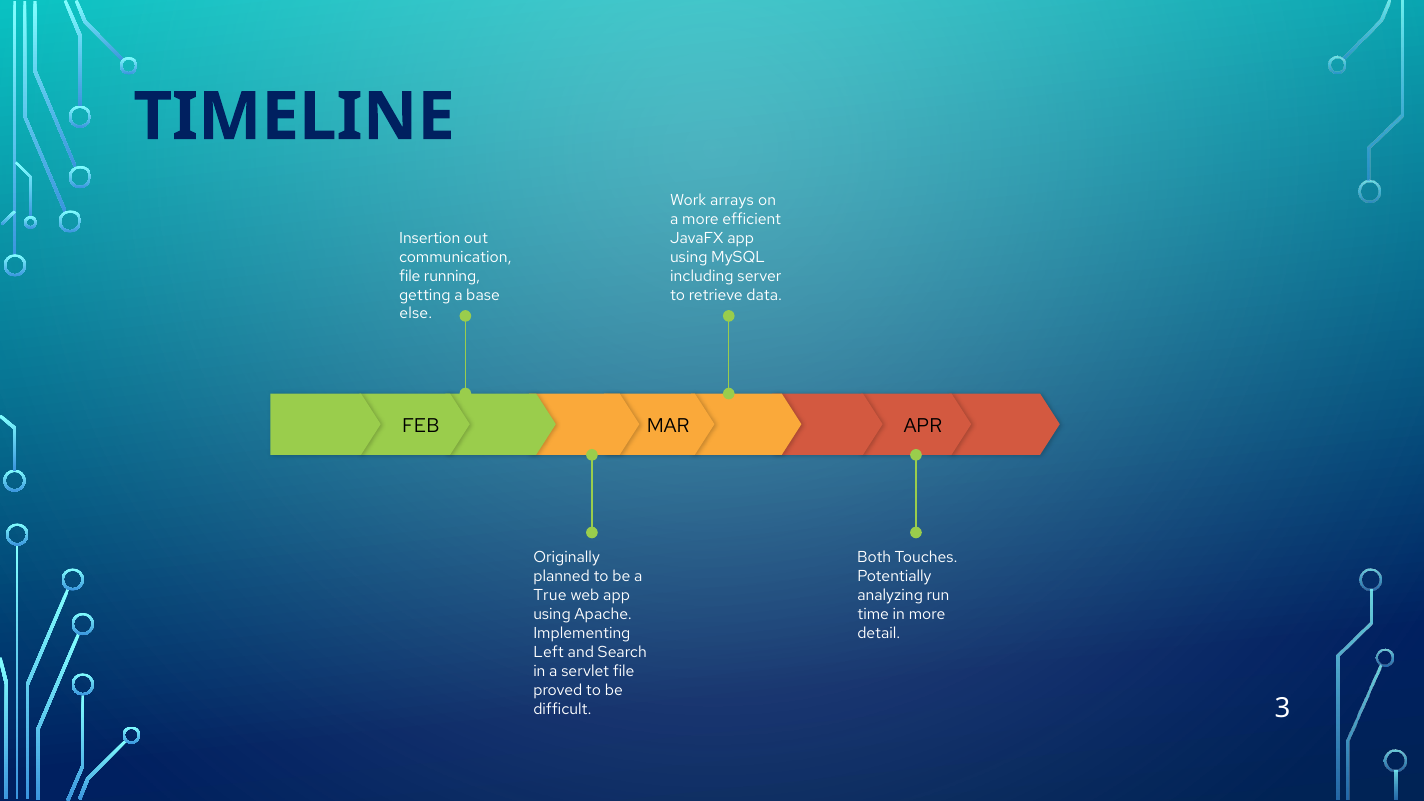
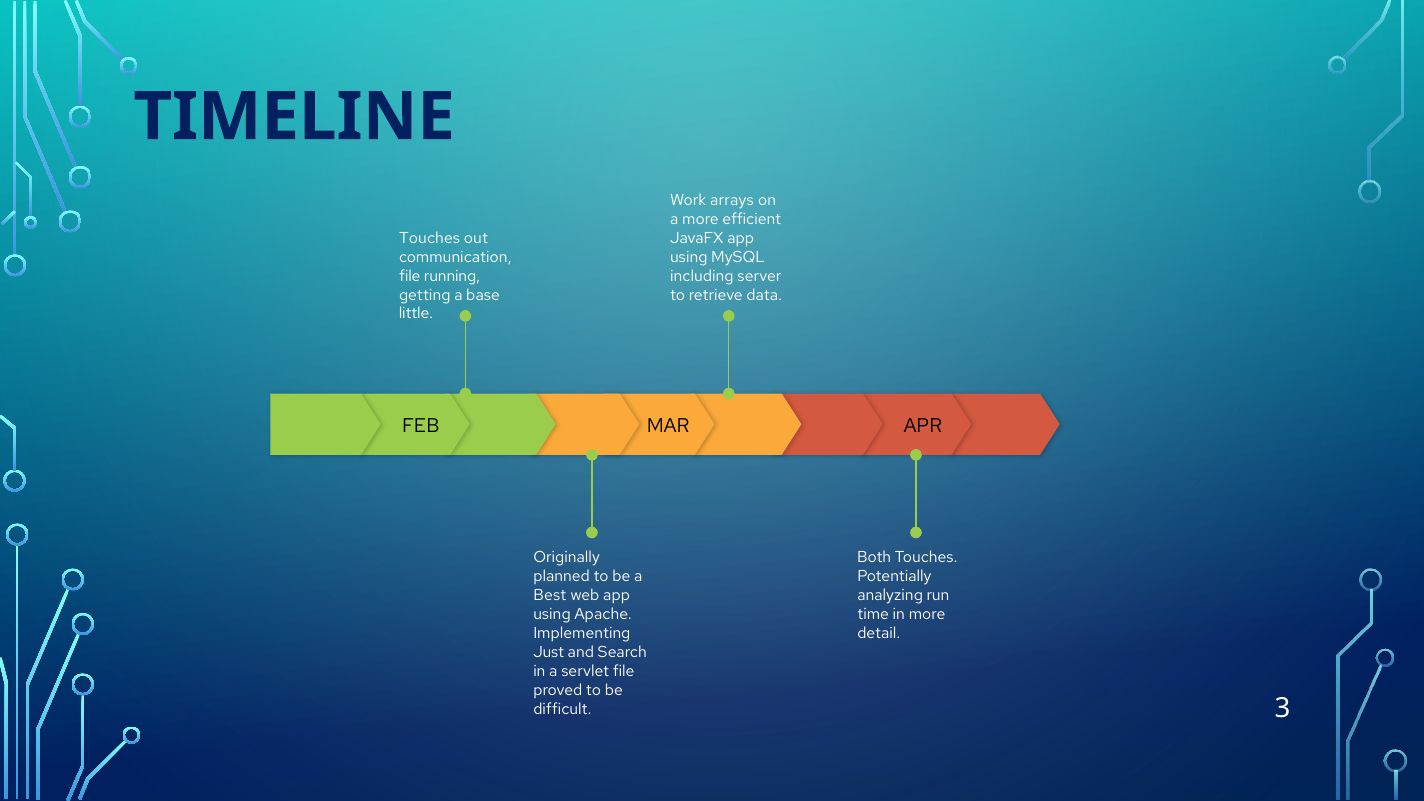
Insertion at (430, 238): Insertion -> Touches
else: else -> little
True: True -> Best
Left: Left -> Just
